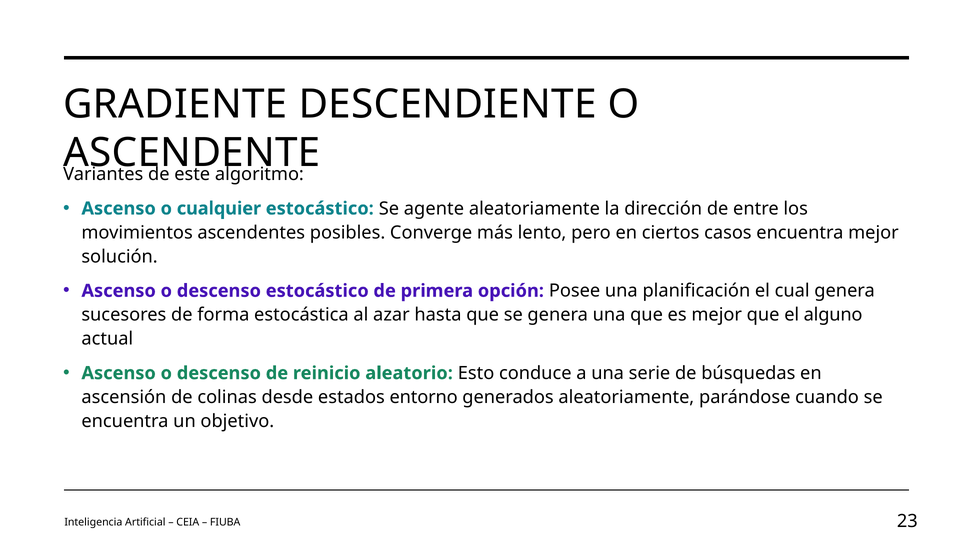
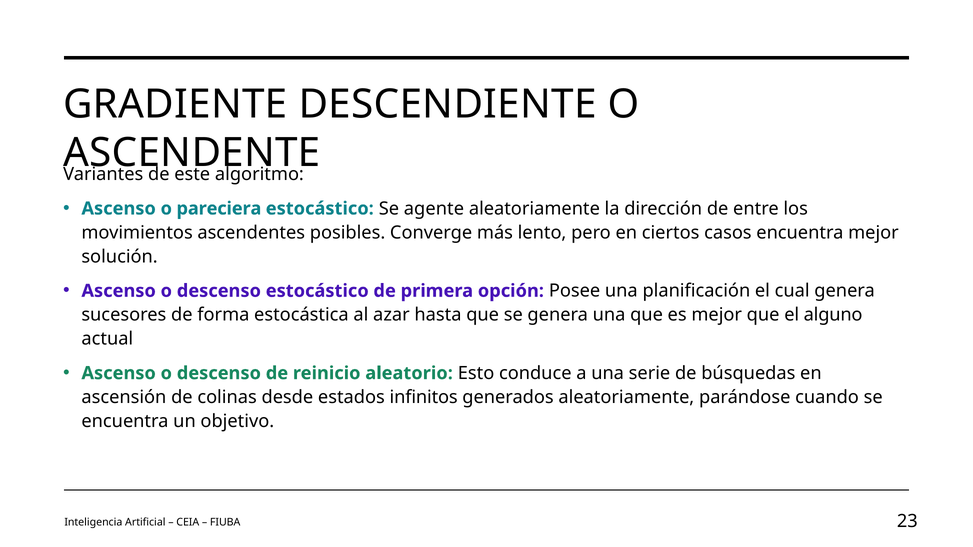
cualquier: cualquier -> pareciera
entorno: entorno -> infinitos
